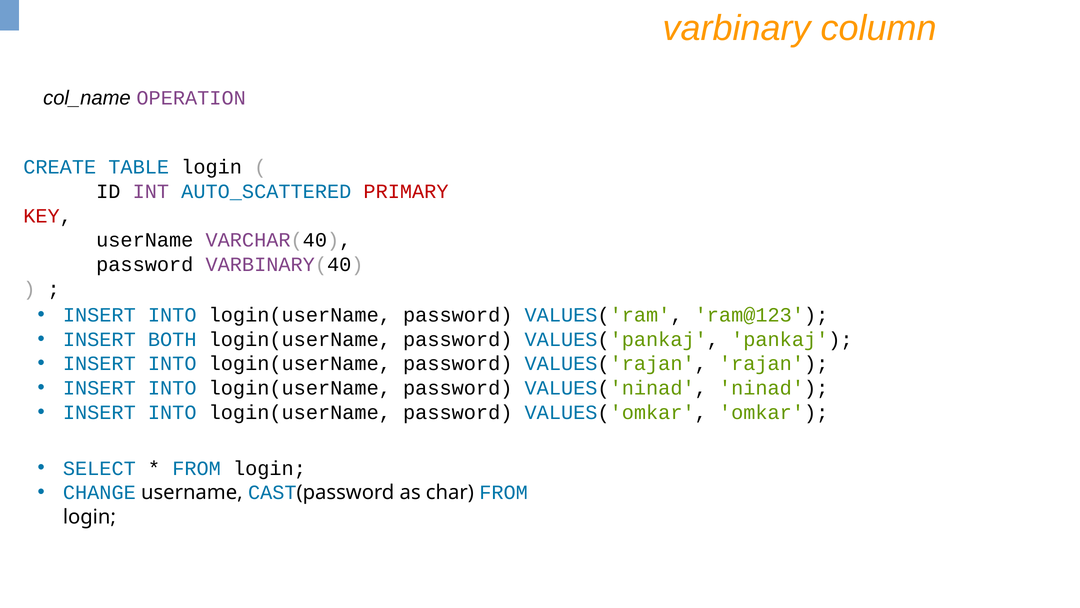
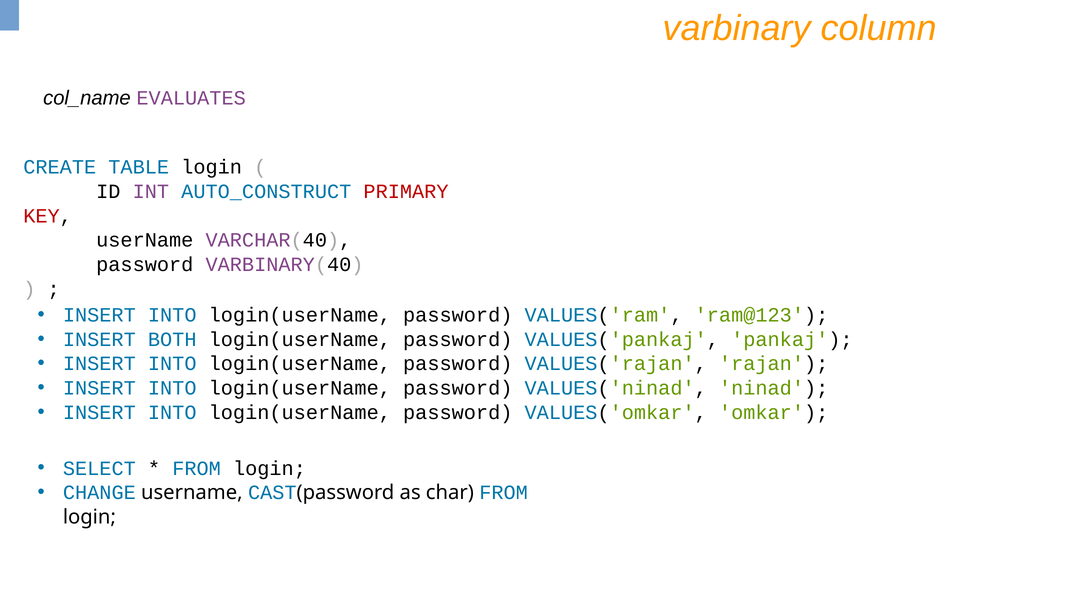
OPERATION: OPERATION -> EVALUATES
AUTO_SCATTERED: AUTO_SCATTERED -> AUTO_CONSTRUCT
